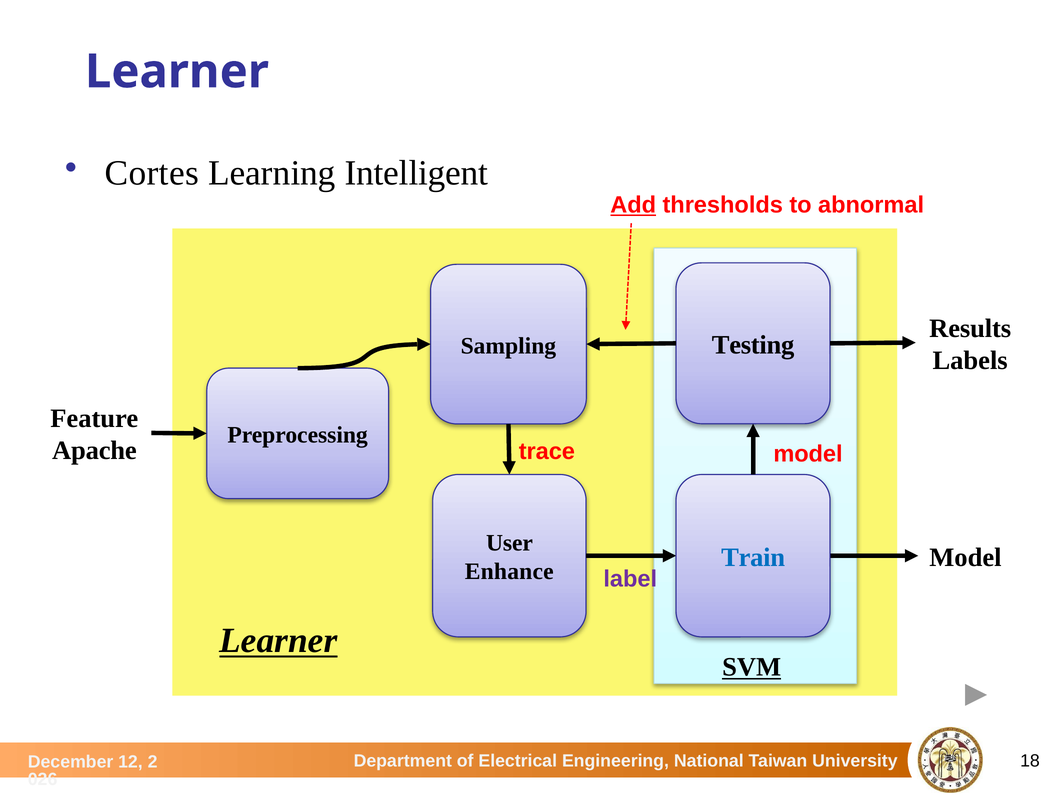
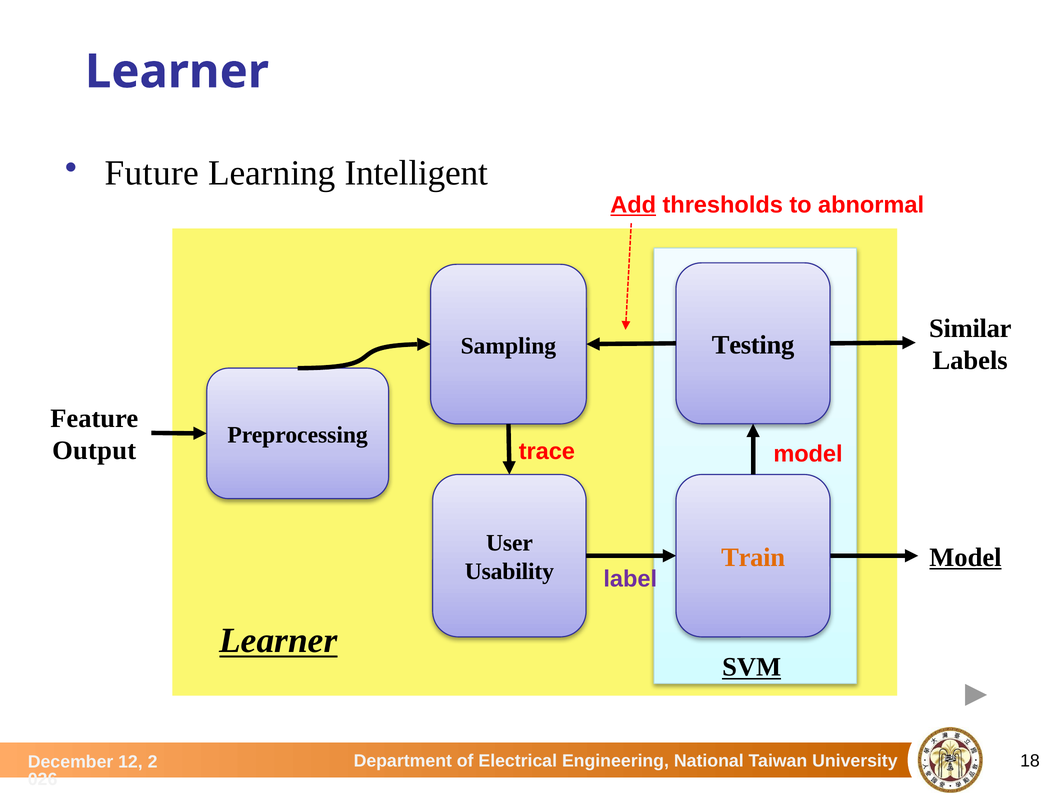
Cortes: Cortes -> Future
Results: Results -> Similar
Apache: Apache -> Output
Model at (965, 557) underline: none -> present
Train colour: blue -> orange
Enhance: Enhance -> Usability
